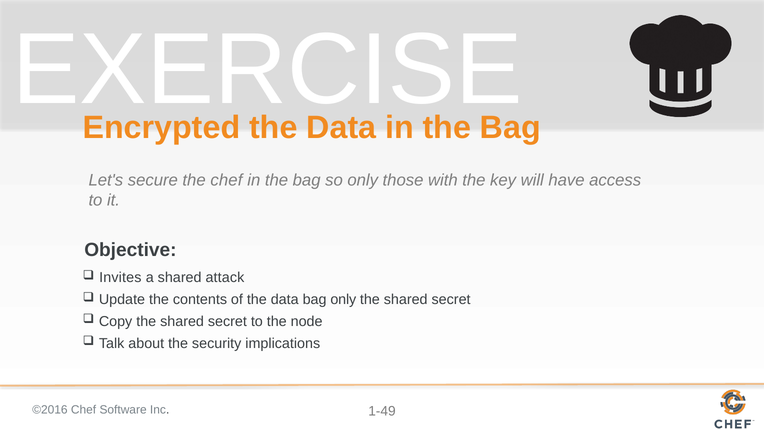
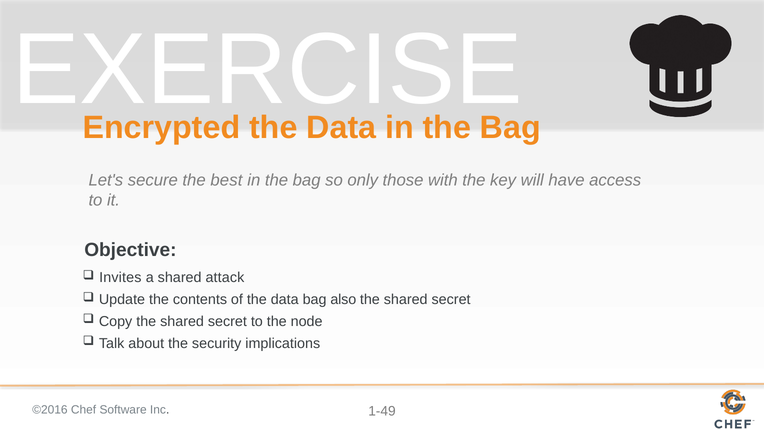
the chef: chef -> best
bag only: only -> also
